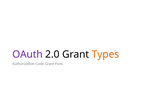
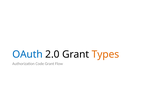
OAuth colour: purple -> blue
